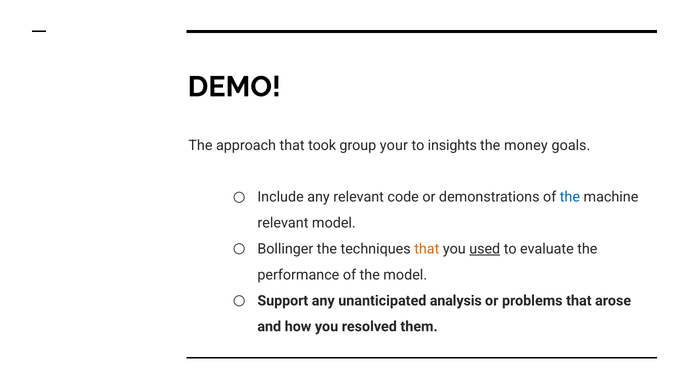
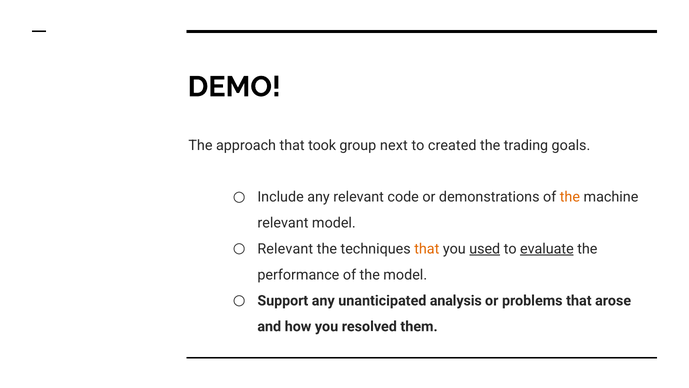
your: your -> next
insights: insights -> created
money: money -> trading
the at (570, 197) colour: blue -> orange
Bollinger at (285, 249): Bollinger -> Relevant
evaluate underline: none -> present
